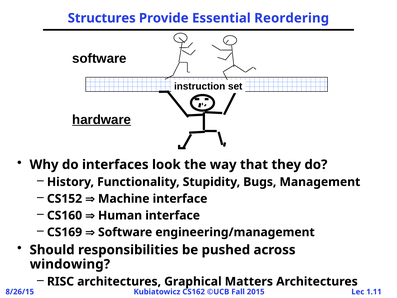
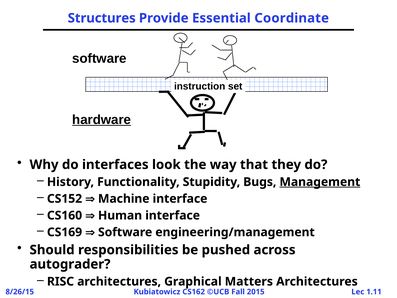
Reordering: Reordering -> Coordinate
Management underline: none -> present
windowing: windowing -> autograder
